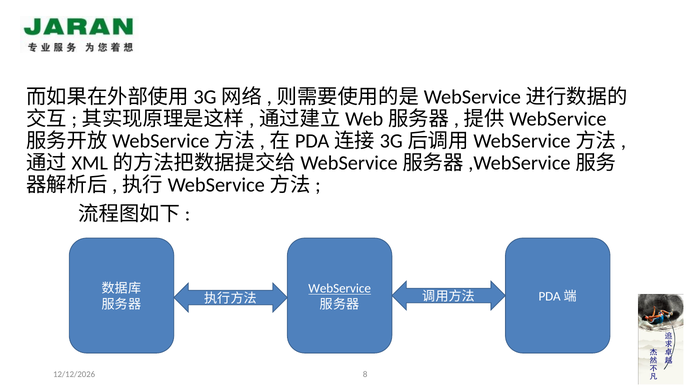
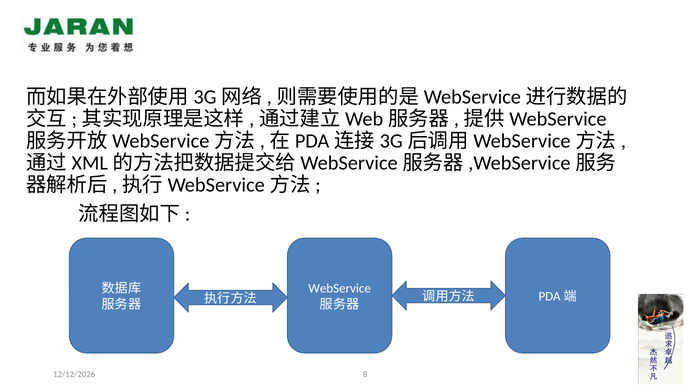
WebService underline: present -> none
